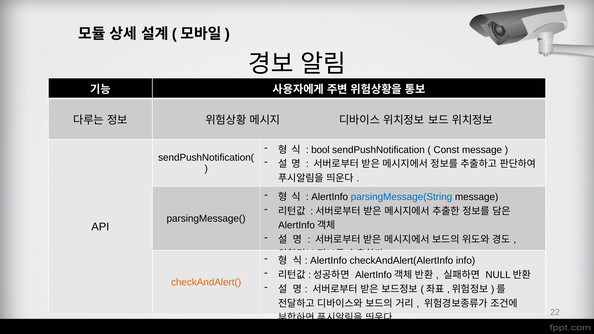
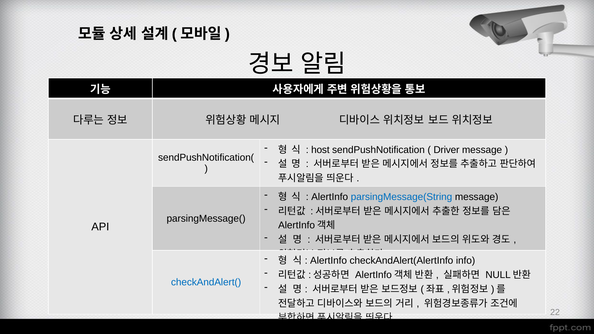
bool: bool -> host
Const: Const -> Driver
checkAndAlert( colour: orange -> blue
